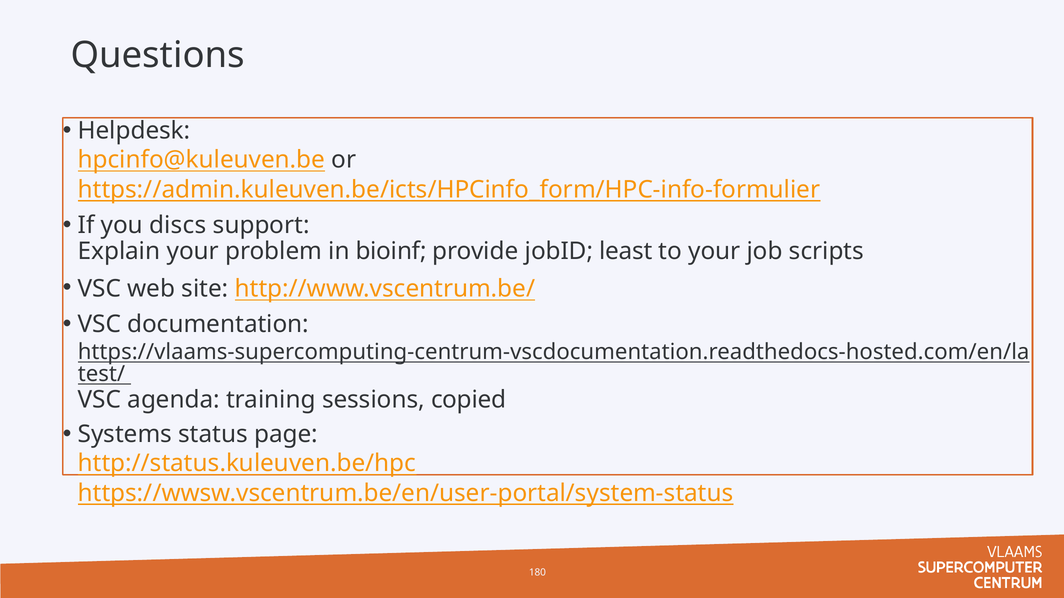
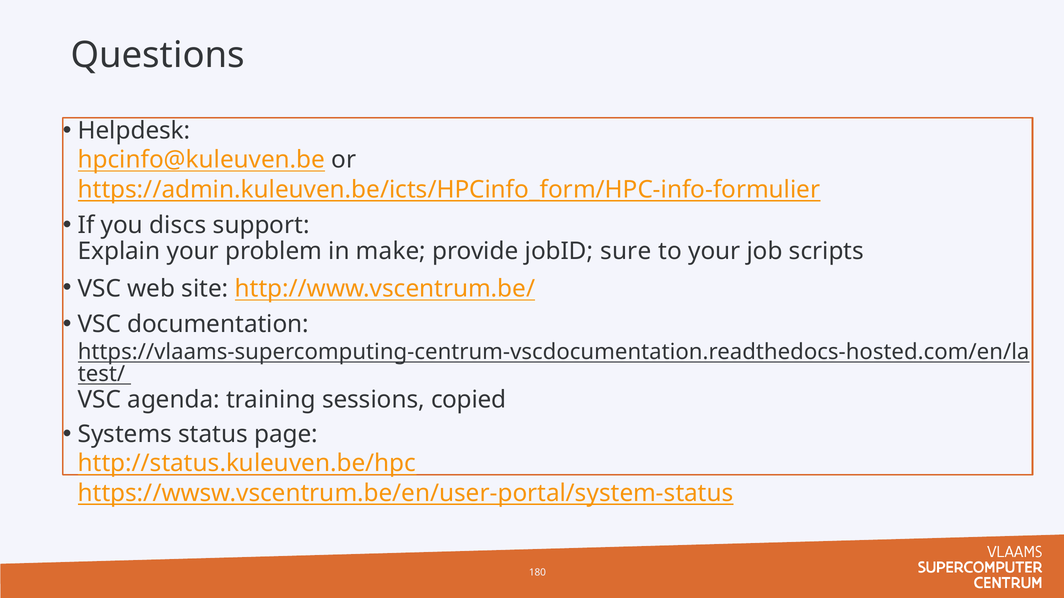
bioinf: bioinf -> make
least: least -> sure
